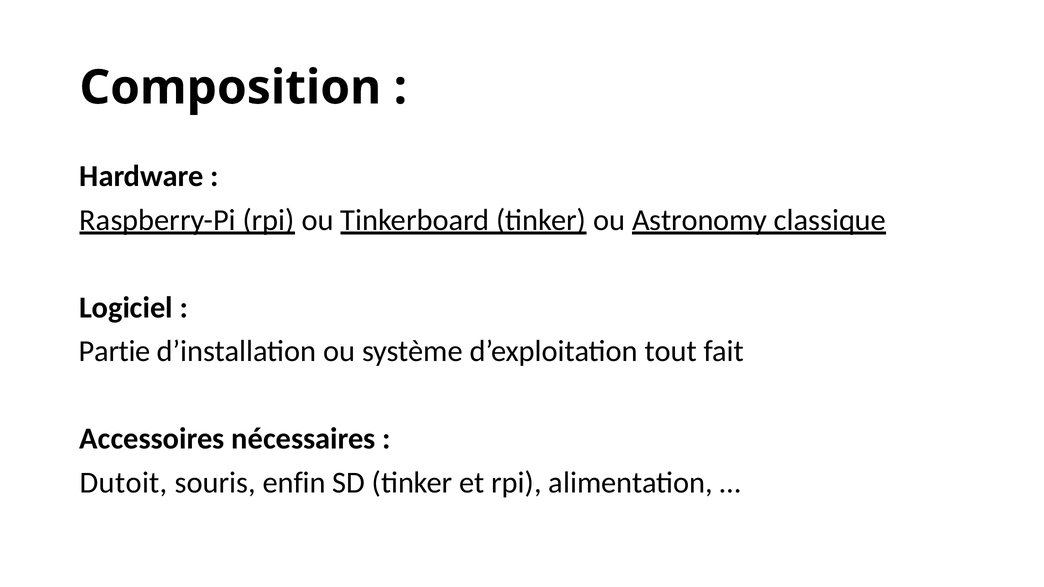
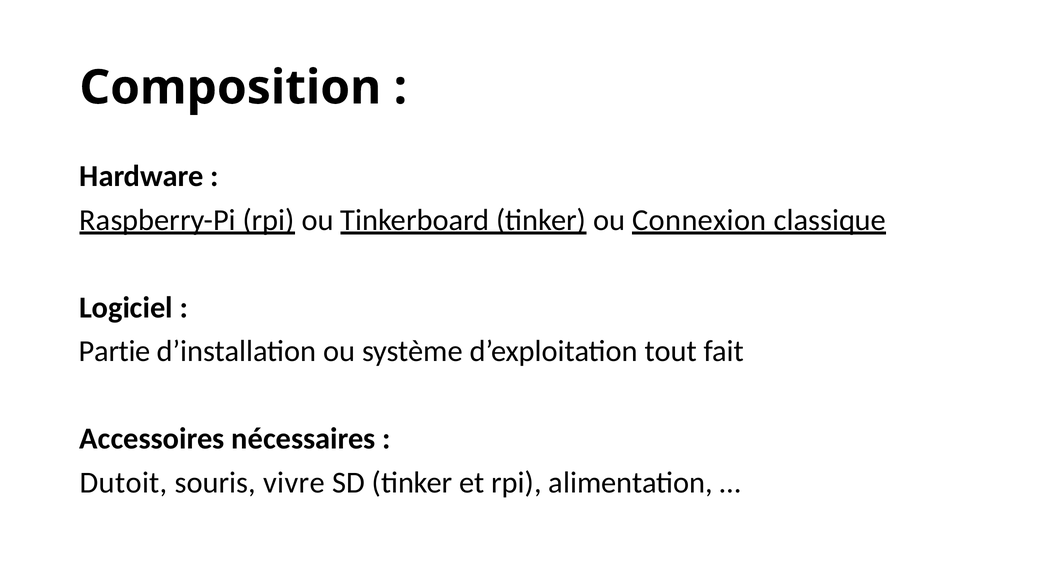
Astronomy: Astronomy -> Connexion
enfin: enfin -> vivre
